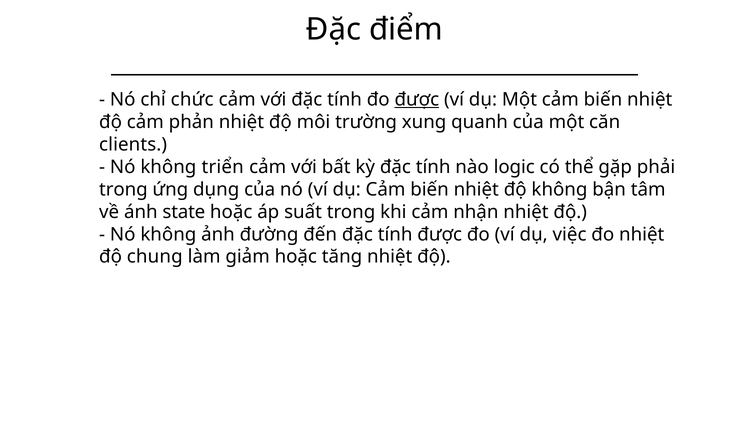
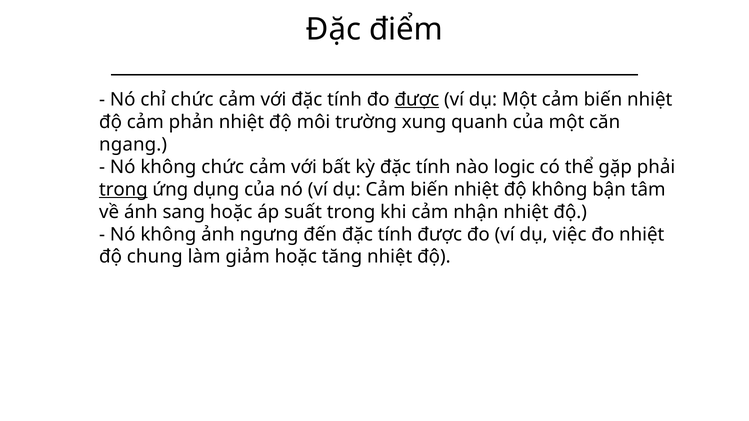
clients: clients -> ngang
không triển: triển -> chức
trong at (123, 190) underline: none -> present
state: state -> sang
đường: đường -> ngưng
